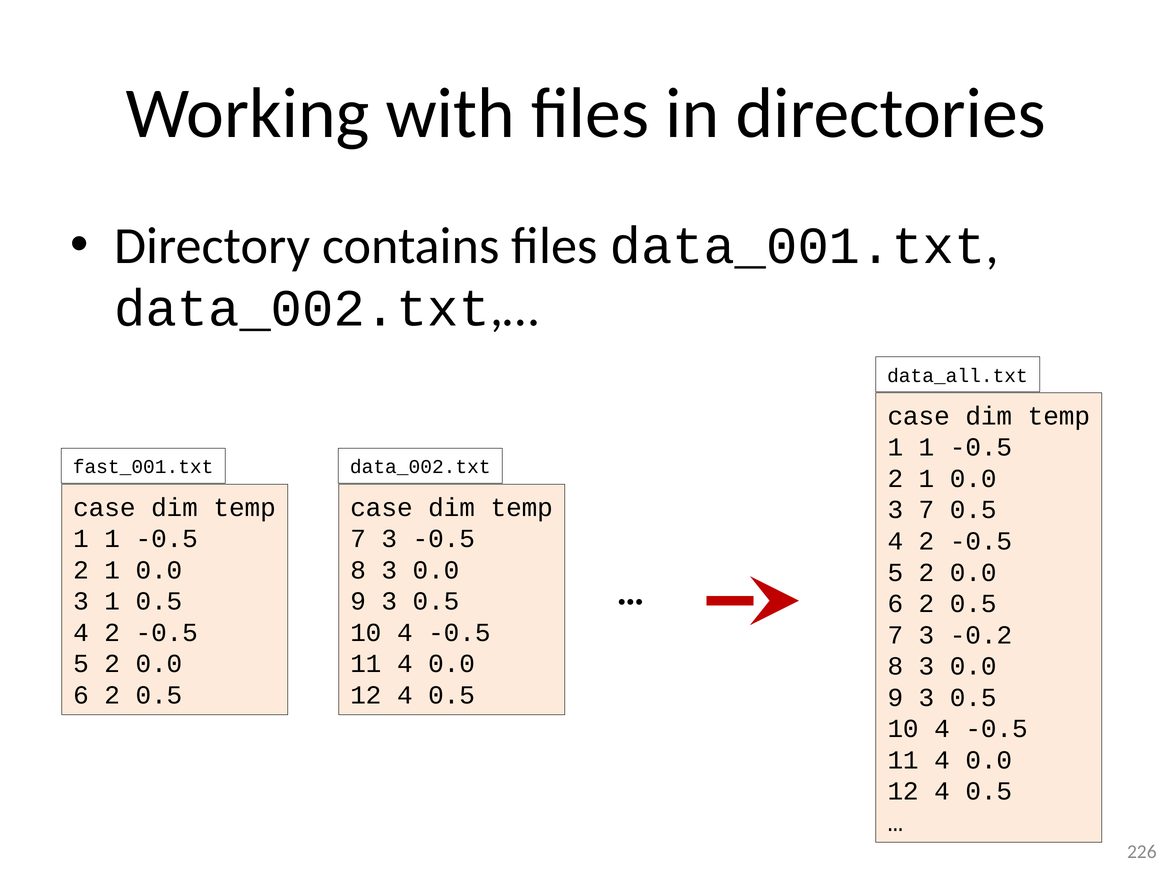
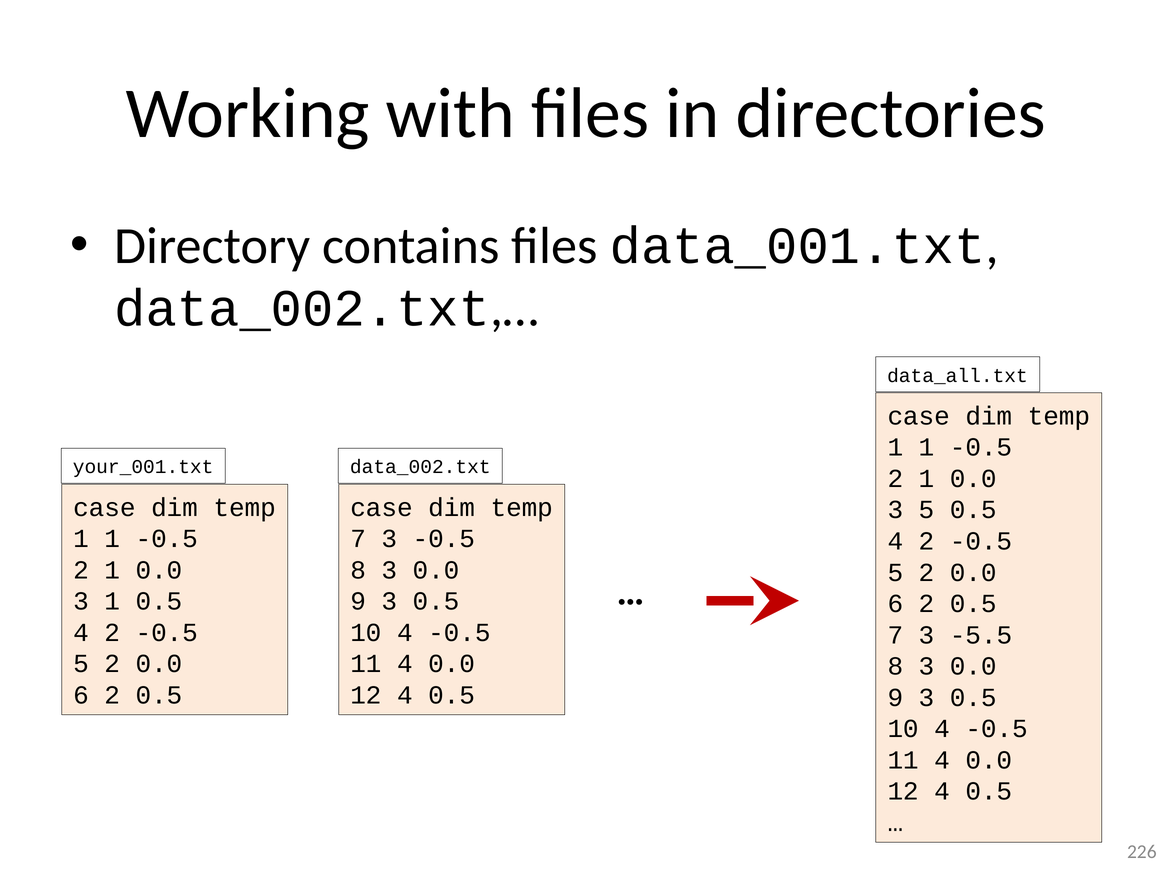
fast_001.txt: fast_001.txt -> your_001.txt
3 7: 7 -> 5
-0.2: -0.2 -> -5.5
